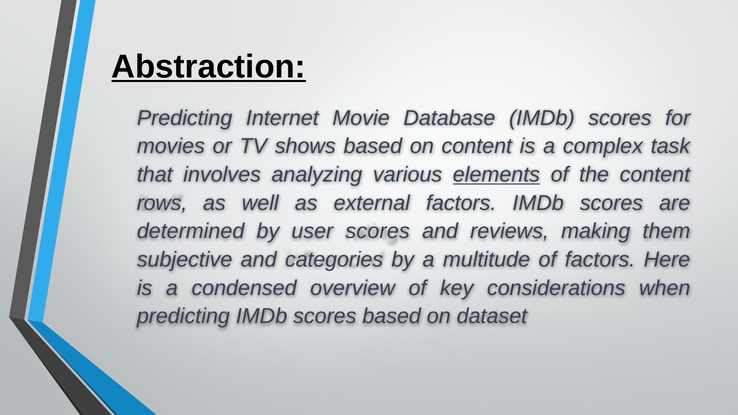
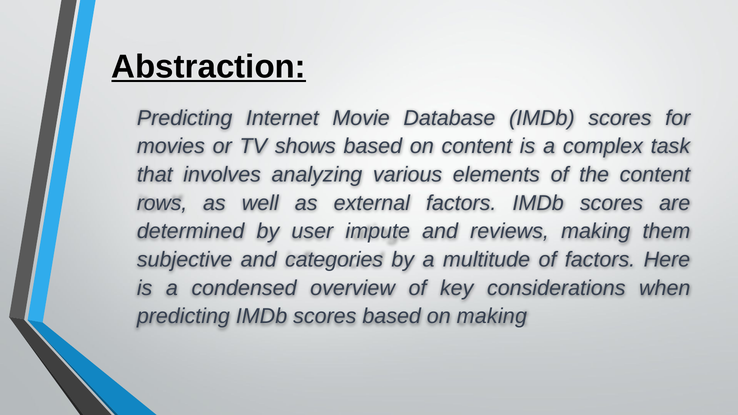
elements underline: present -> none
user scores: scores -> impute
on dataset: dataset -> making
